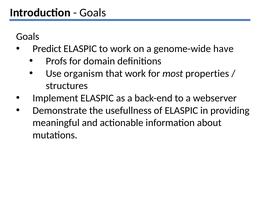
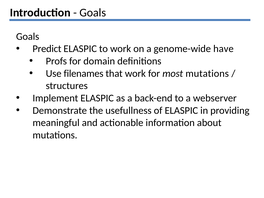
organism: organism -> filenames
most properties: properties -> mutations
